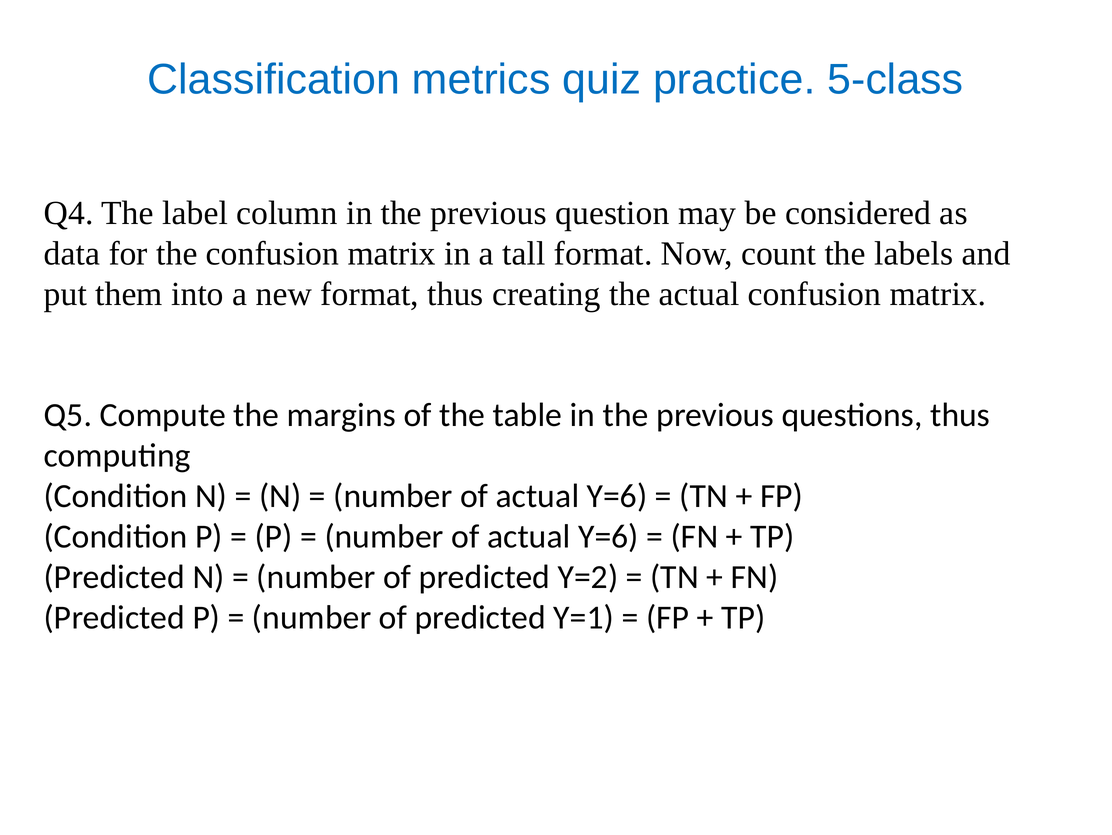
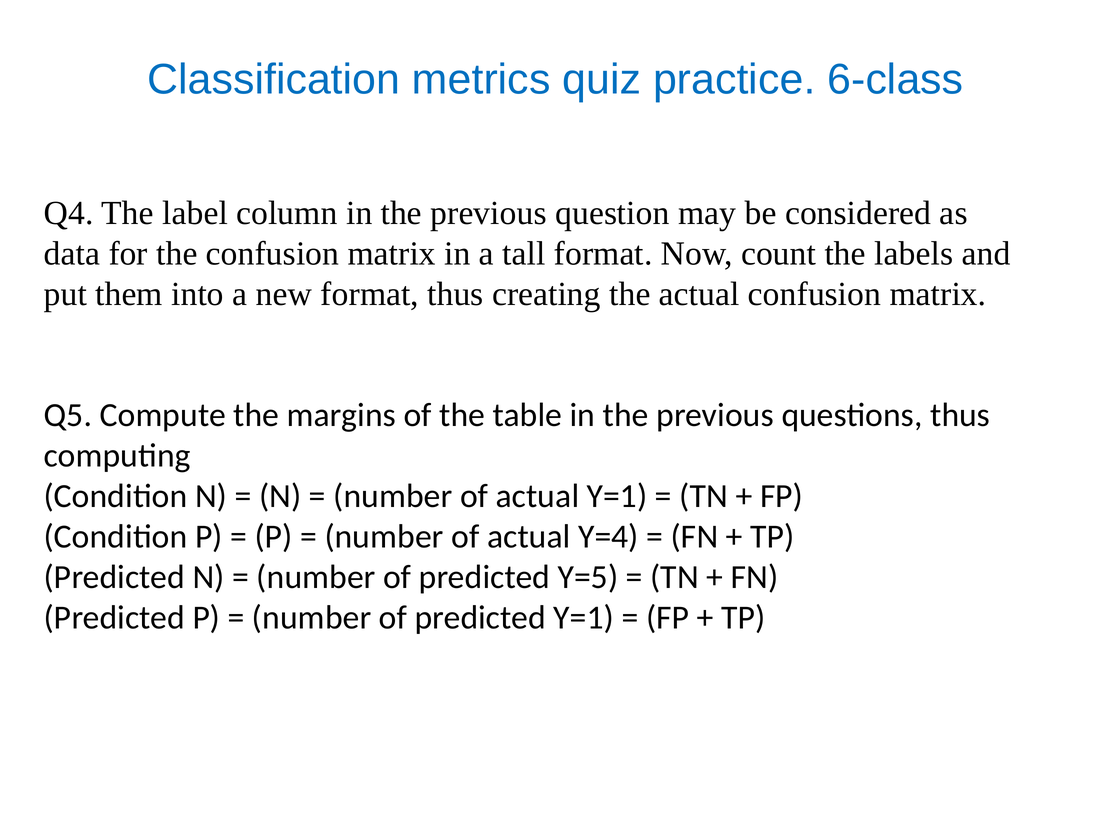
5-class: 5-class -> 6-class
Y=6 at (617, 496): Y=6 -> Y=1
Y=6 at (608, 537): Y=6 -> Y=4
Y=2: Y=2 -> Y=5
